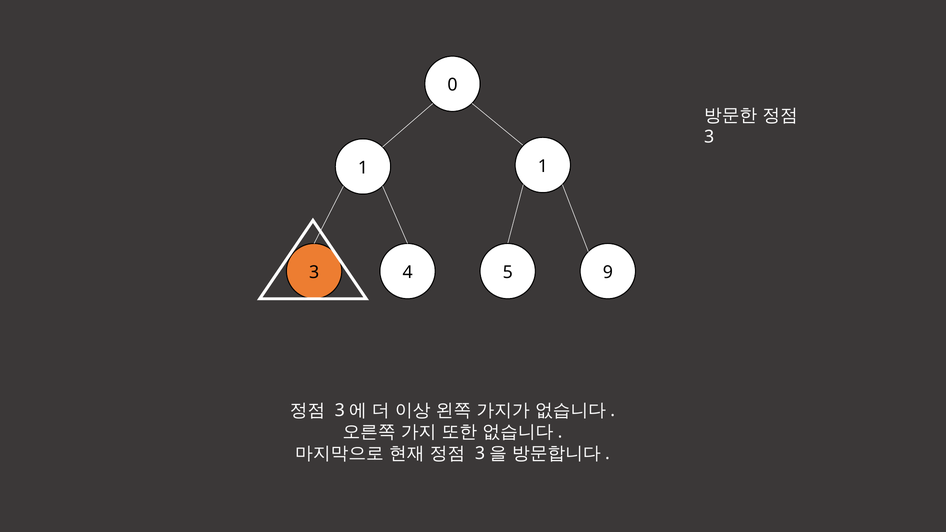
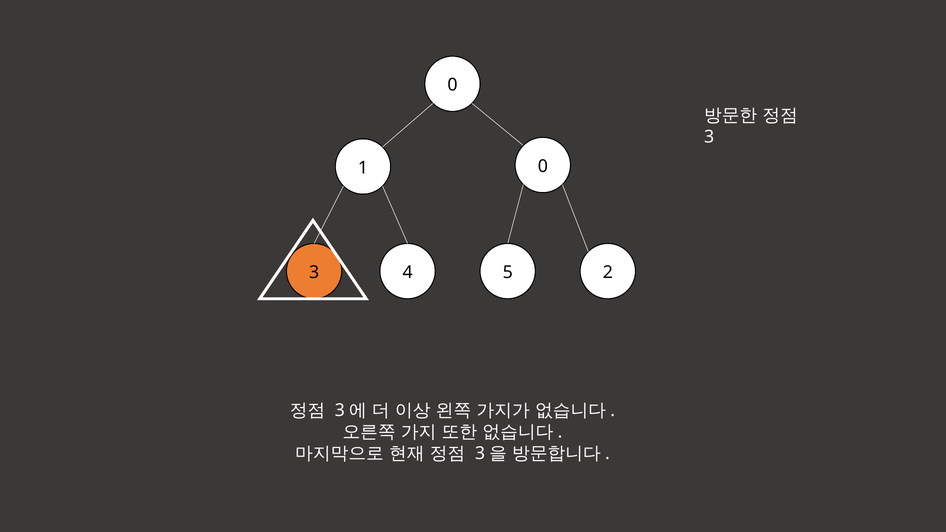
1 1: 1 -> 0
9: 9 -> 2
